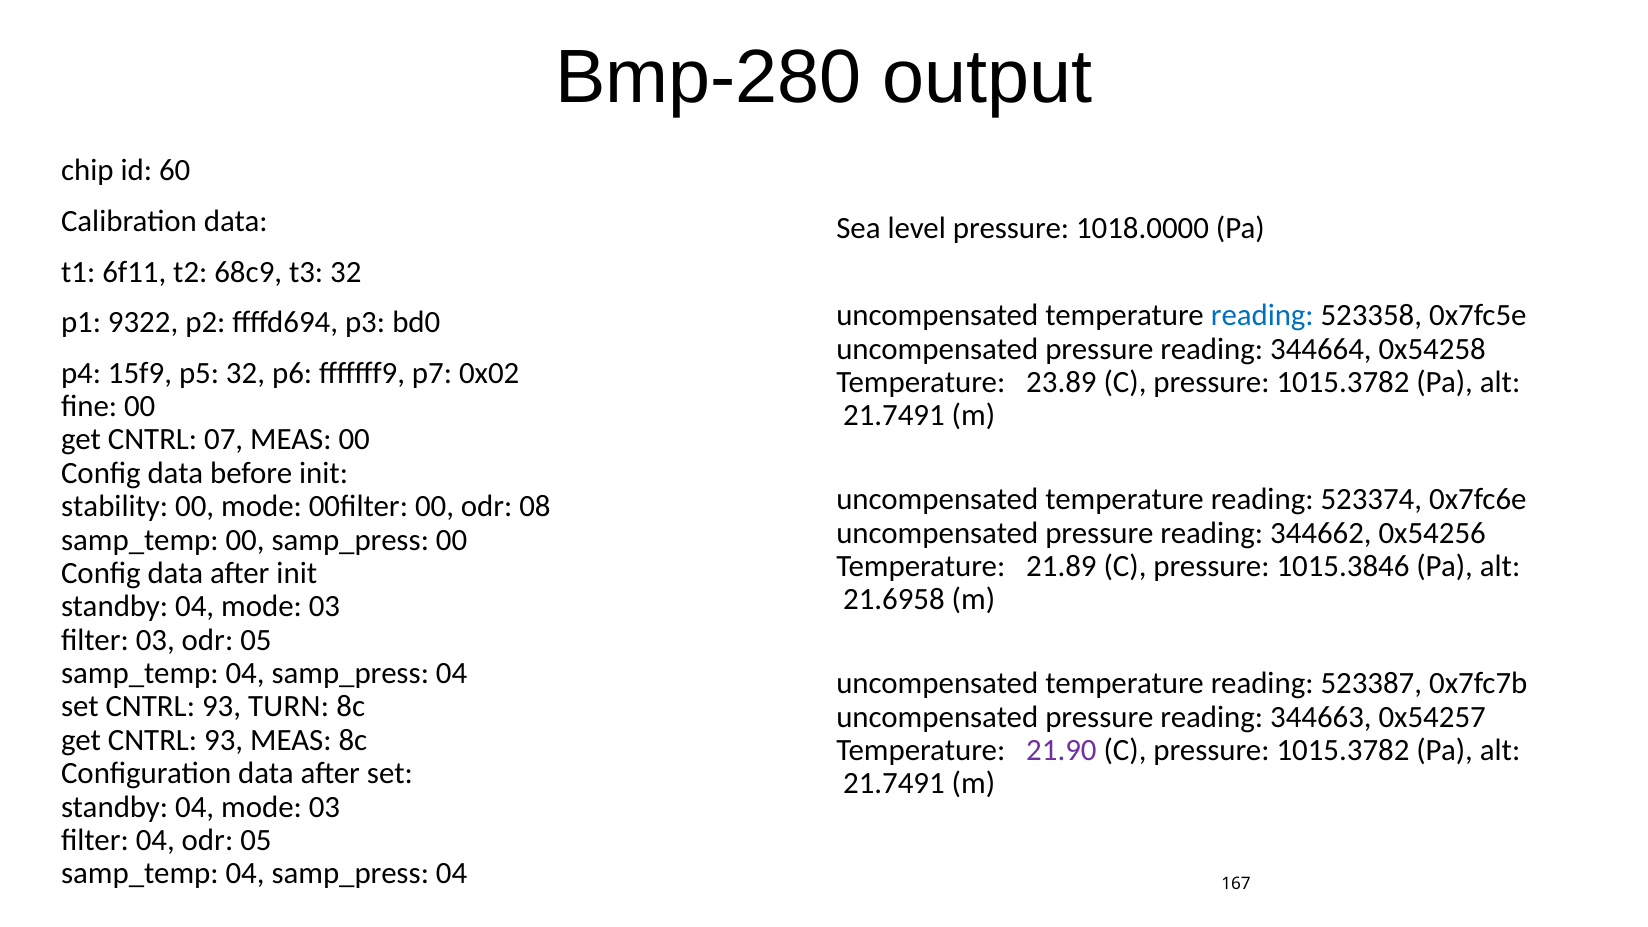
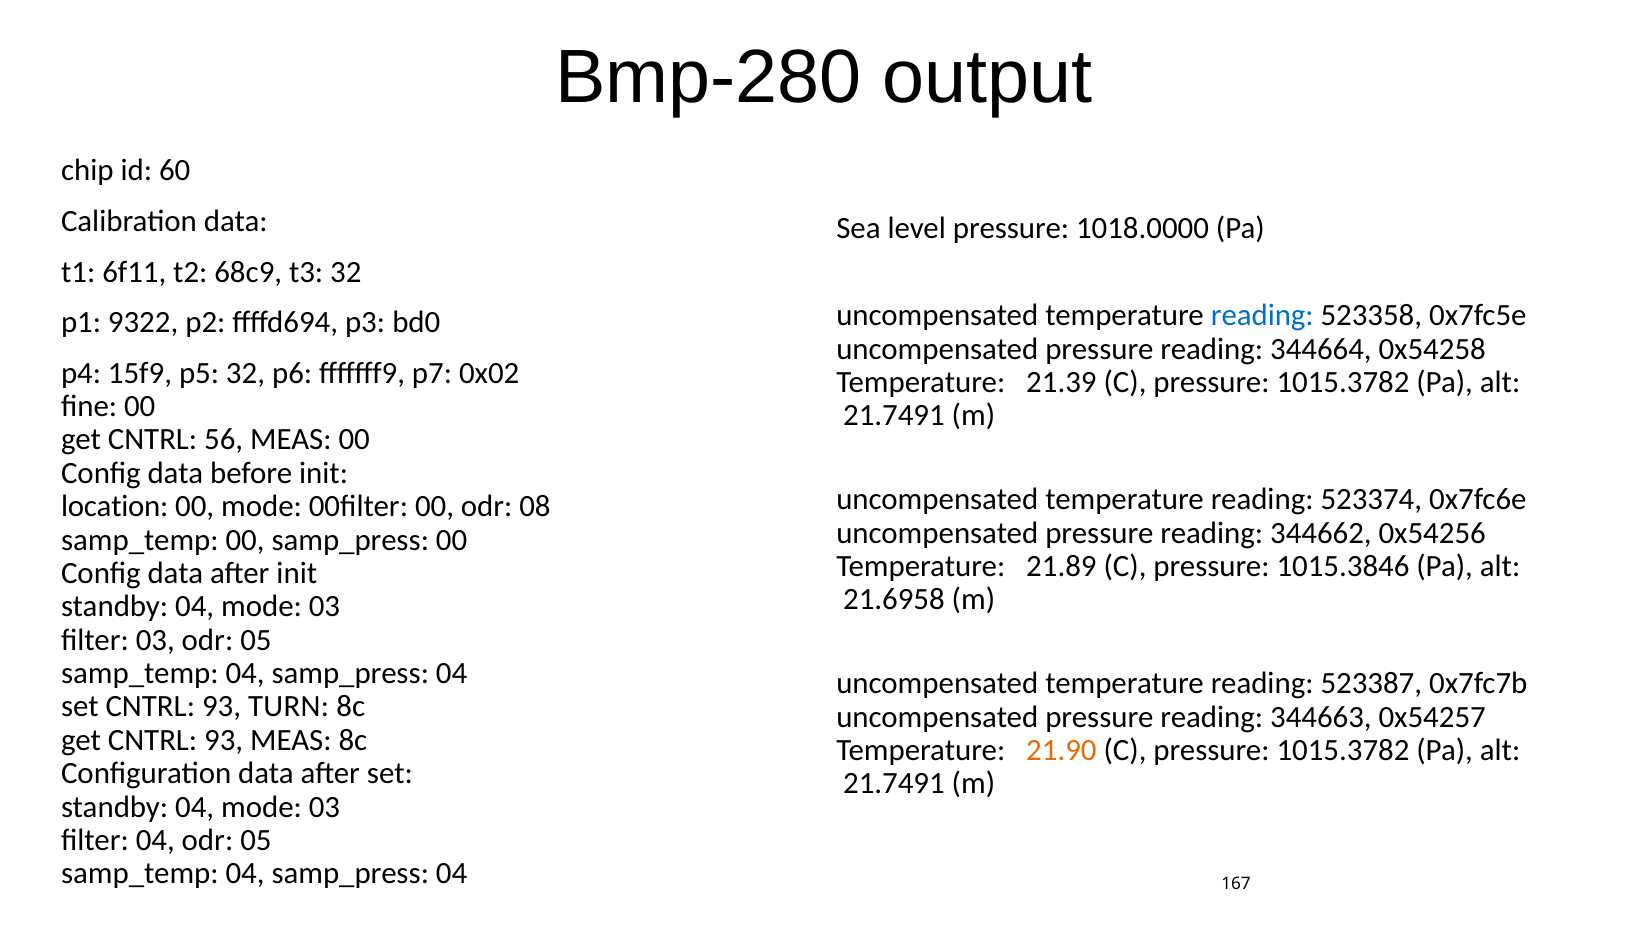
23.89: 23.89 -> 21.39
07: 07 -> 56
stability: stability -> location
21.90 colour: purple -> orange
